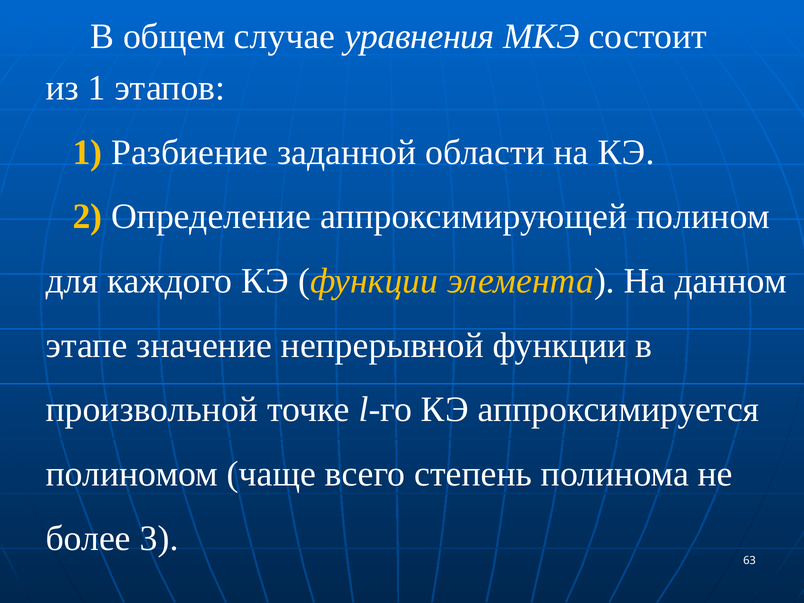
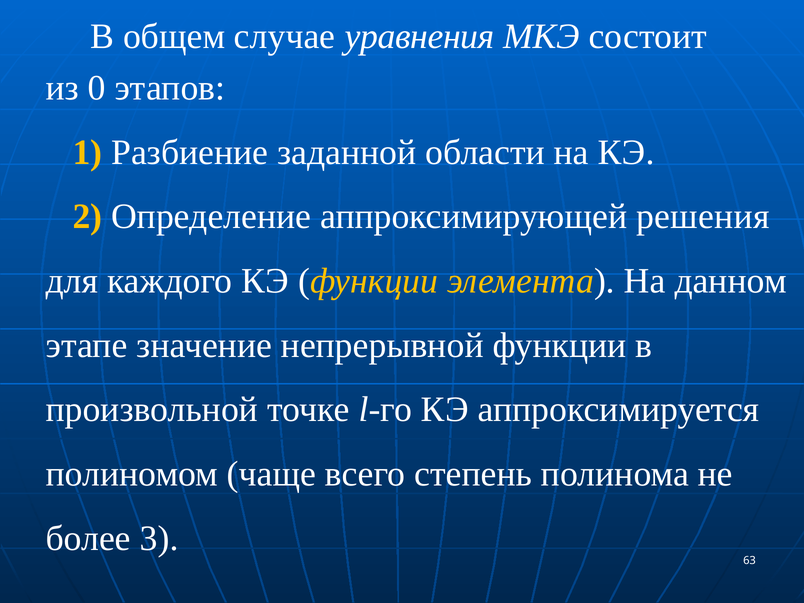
из 1: 1 -> 0
полином: полином -> решения
